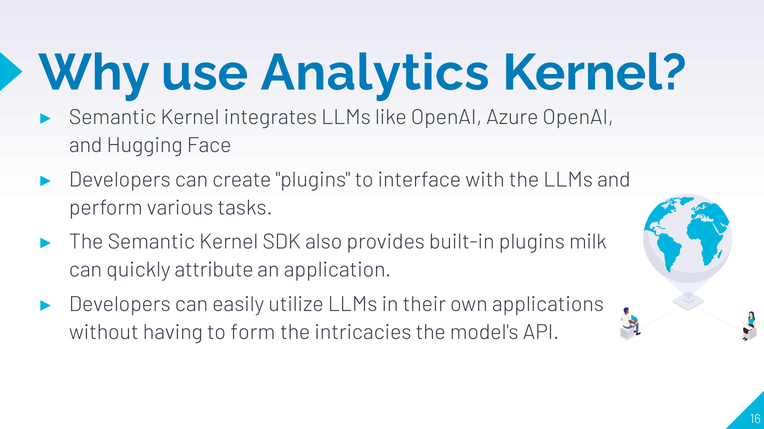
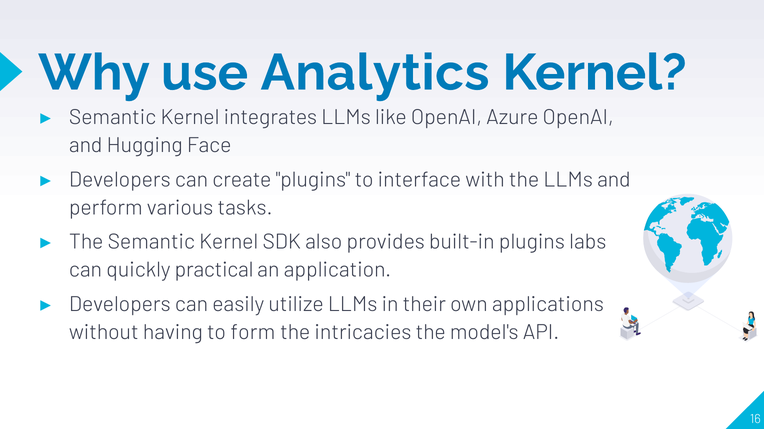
milk: milk -> labs
attribute: attribute -> practical
